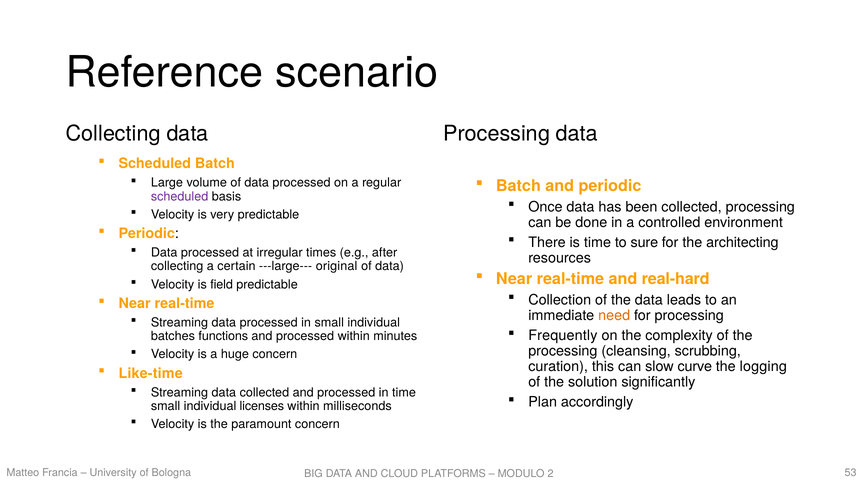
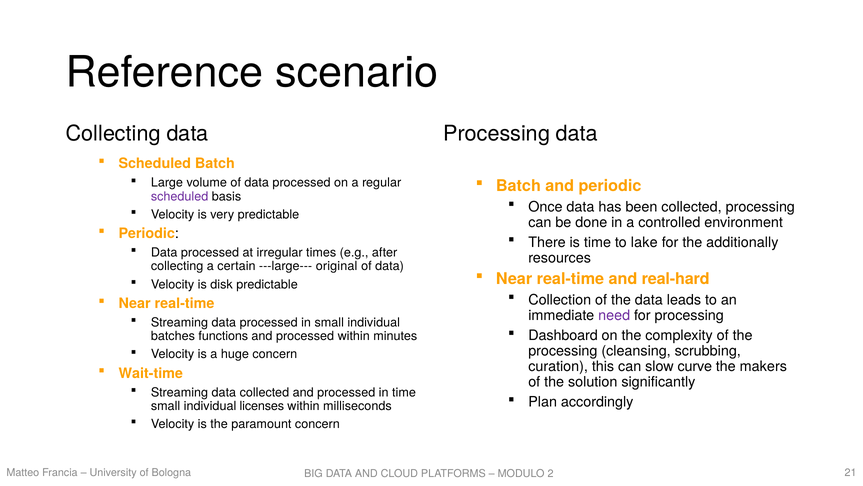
sure: sure -> lake
architecting: architecting -> additionally
field: field -> disk
need colour: orange -> purple
Frequently: Frequently -> Dashboard
logging: logging -> makers
Like-time: Like-time -> Wait-time
53: 53 -> 21
